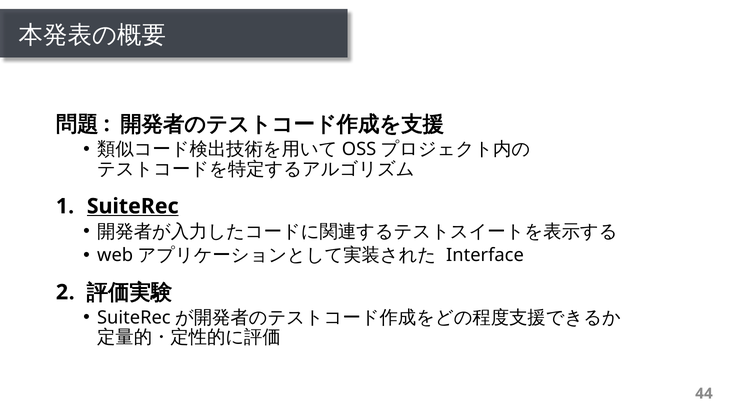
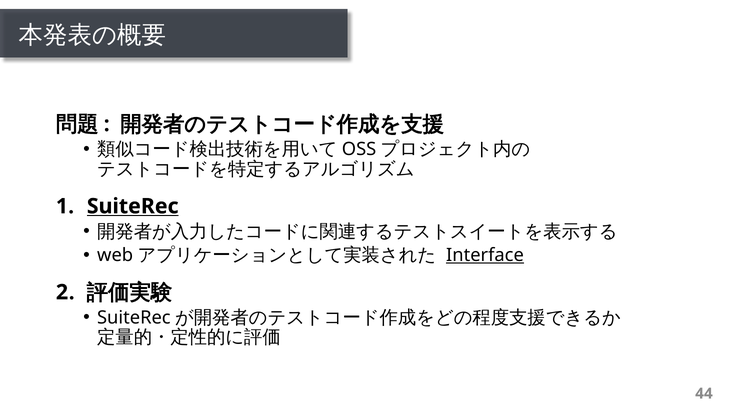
Interface underline: none -> present
